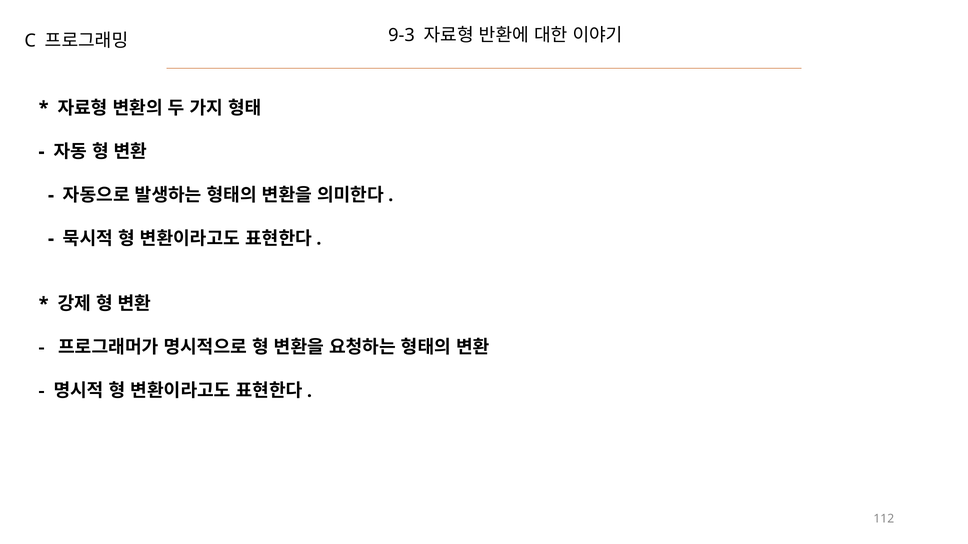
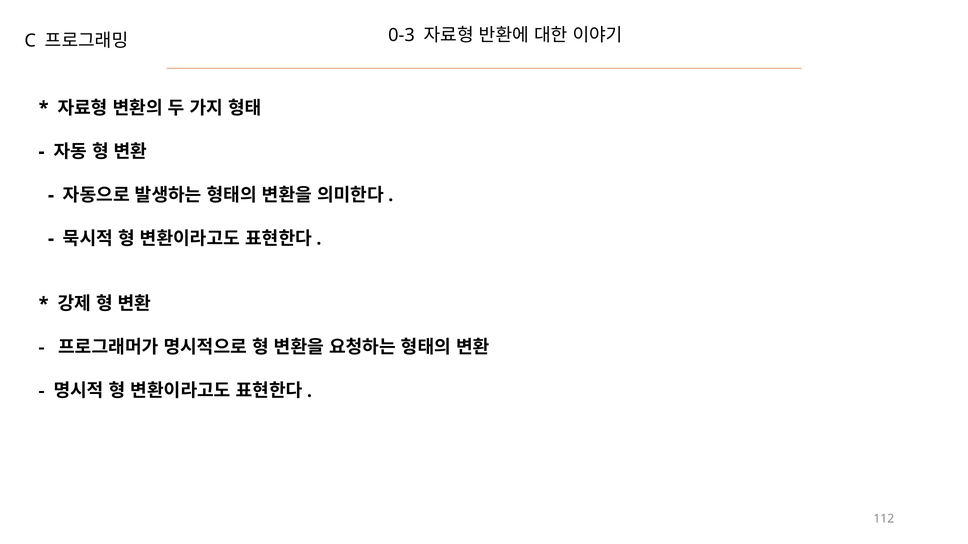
9-3: 9-3 -> 0-3
